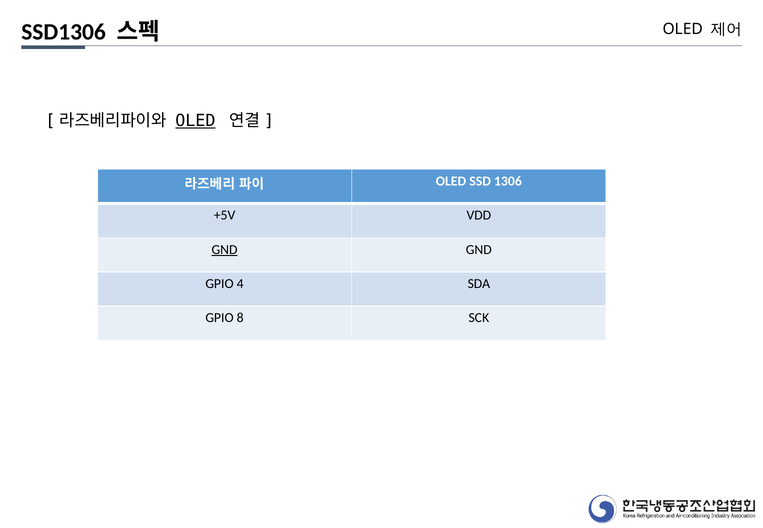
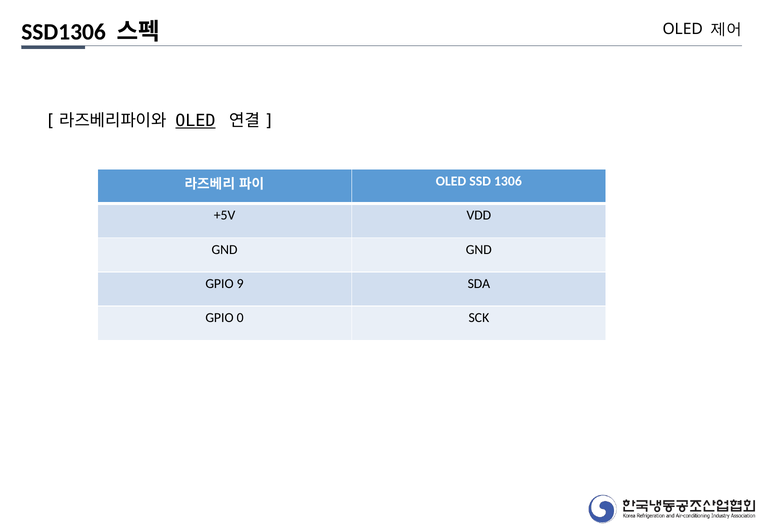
GND at (224, 250) underline: present -> none
4: 4 -> 9
8: 8 -> 0
